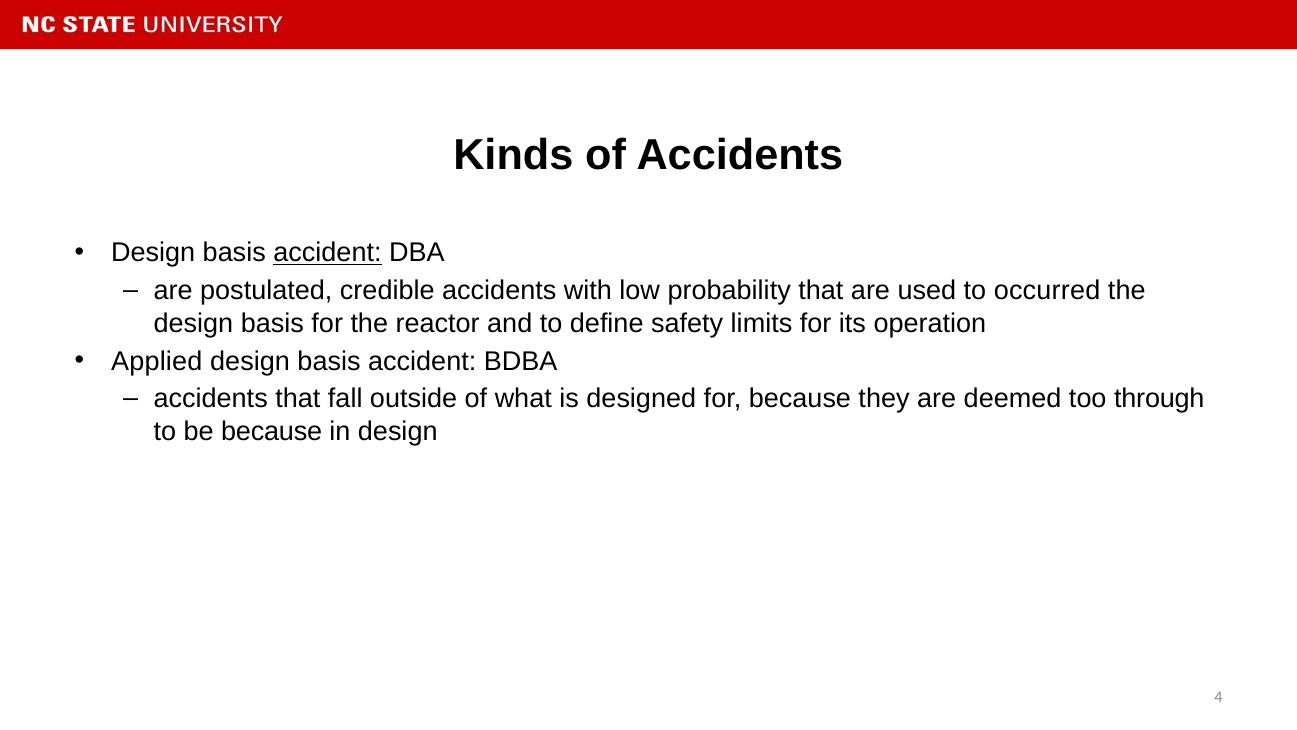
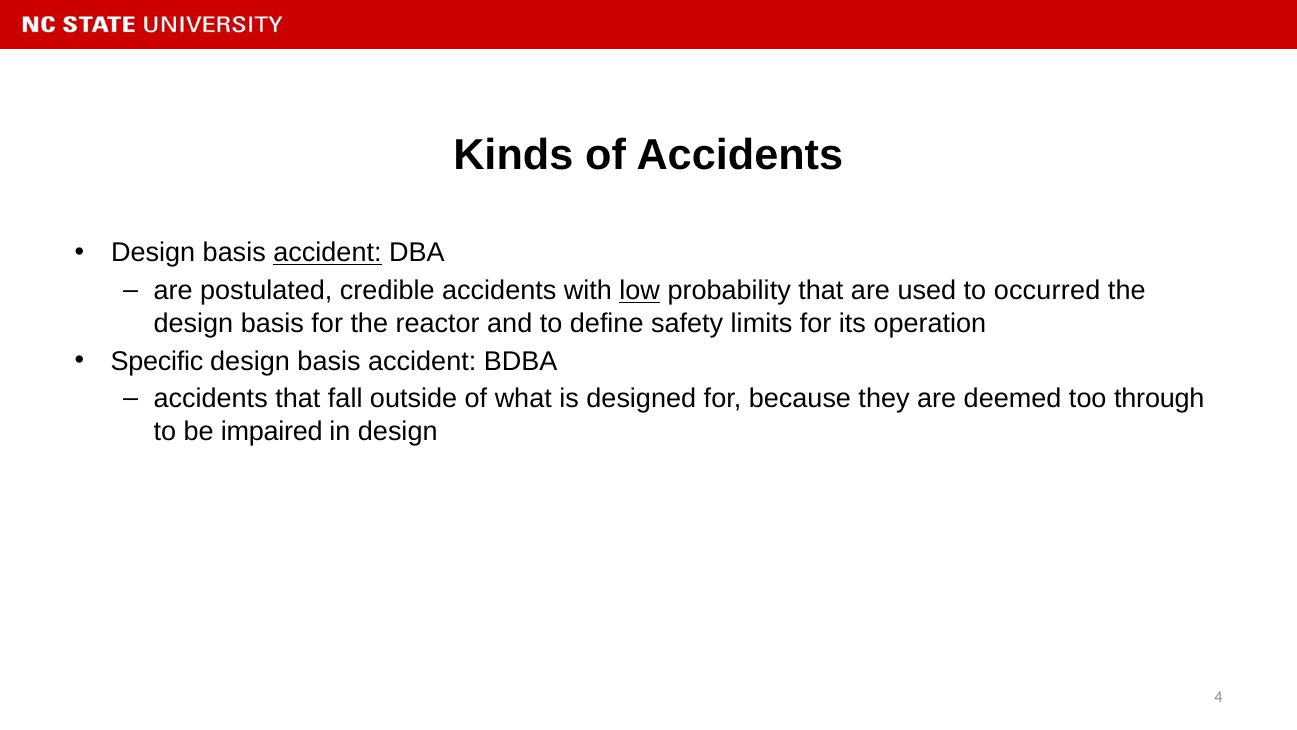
low underline: none -> present
Applied: Applied -> Specific
be because: because -> impaired
